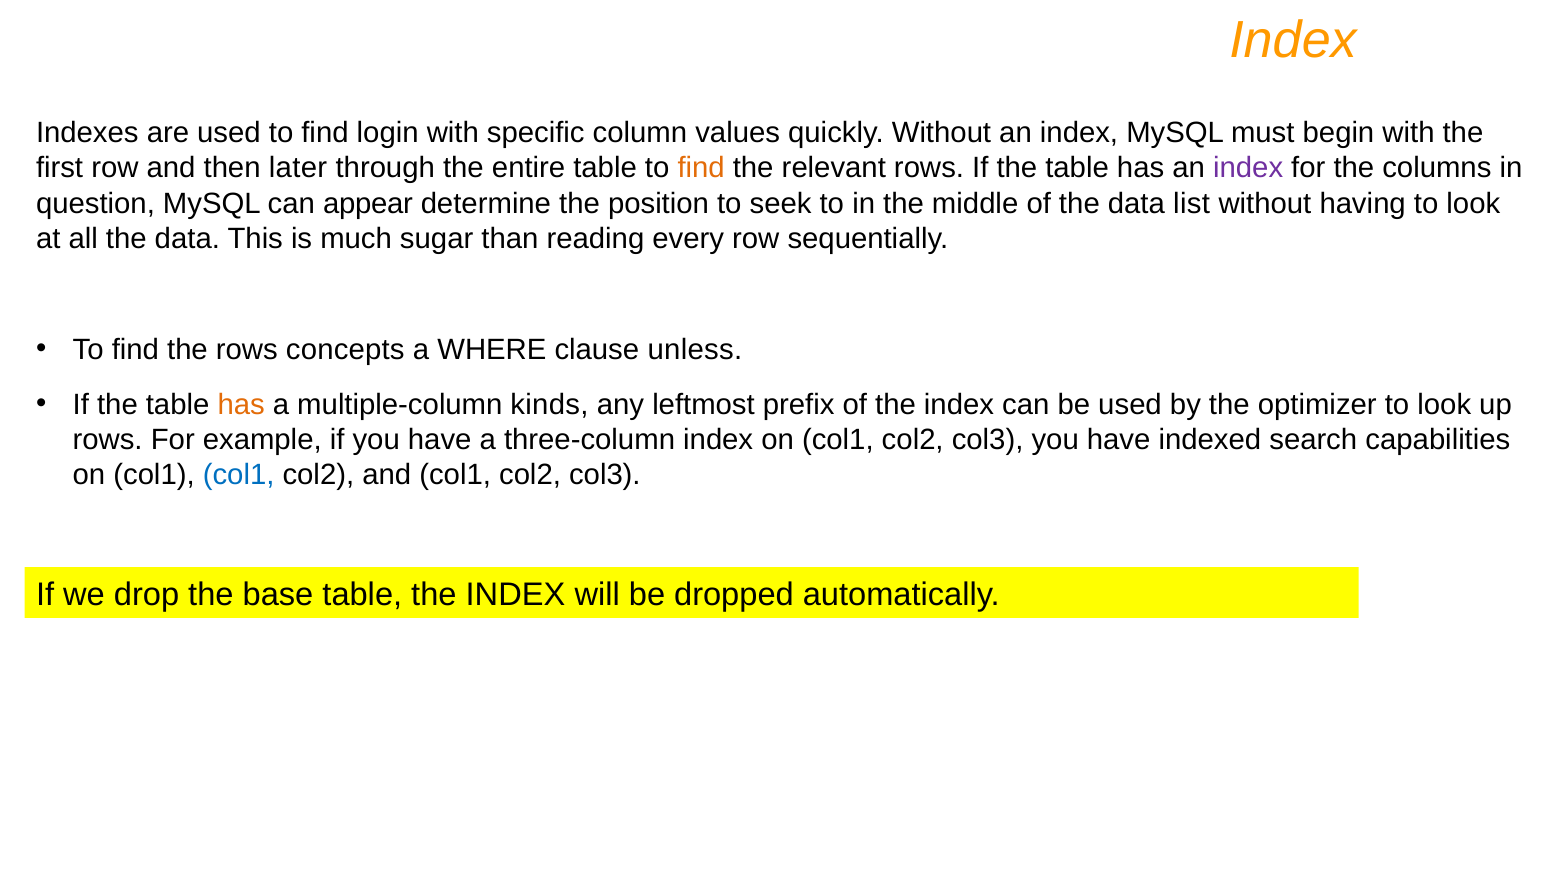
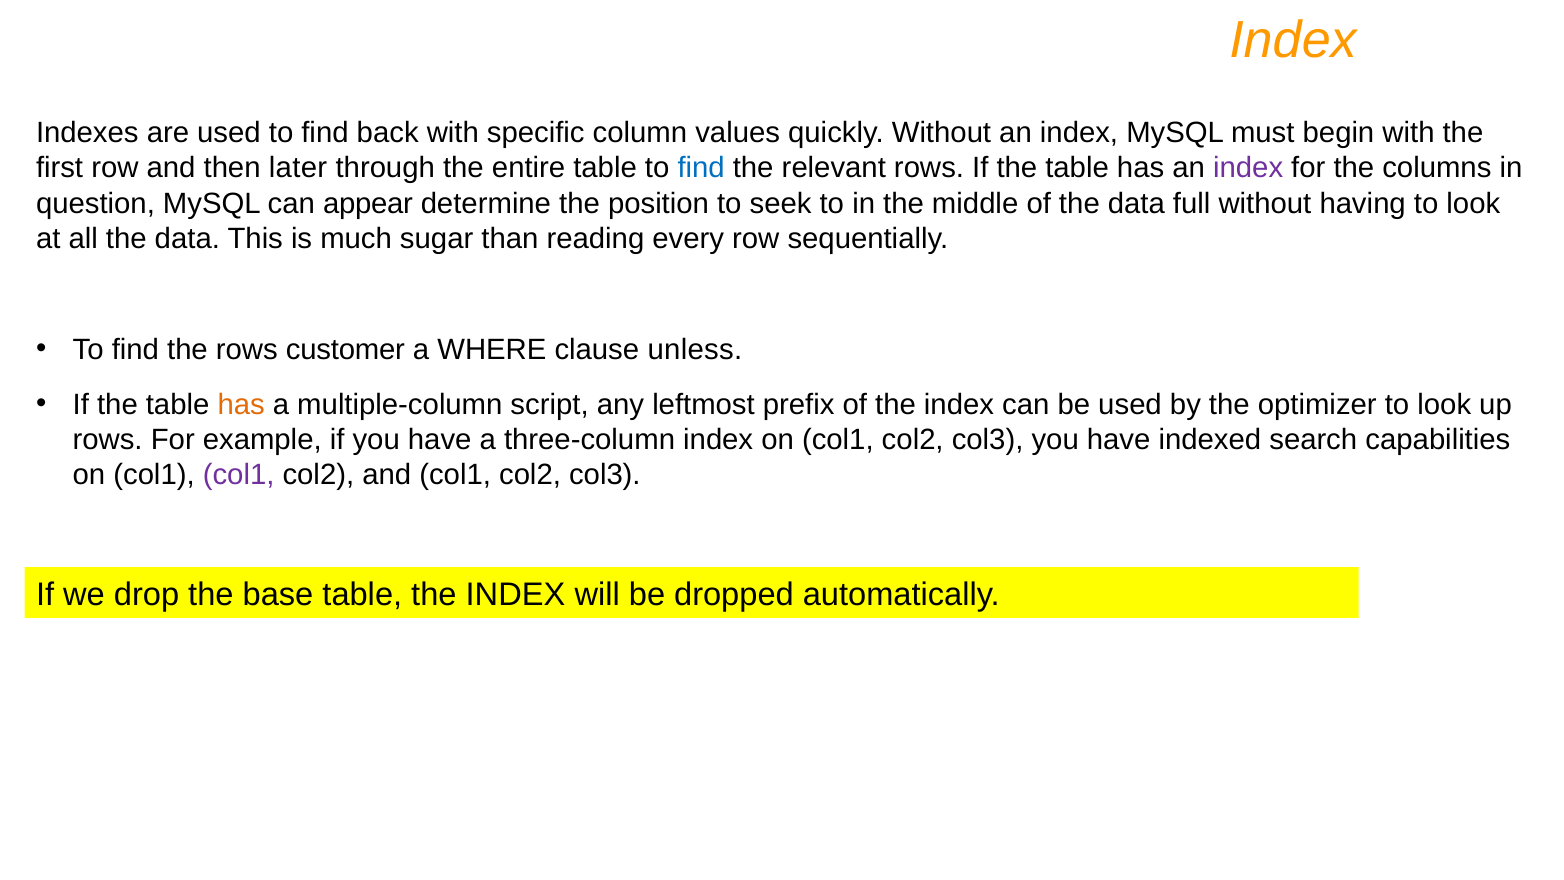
login: login -> back
find at (701, 168) colour: orange -> blue
list: list -> full
concepts: concepts -> customer
kinds: kinds -> script
col1 at (239, 475) colour: blue -> purple
